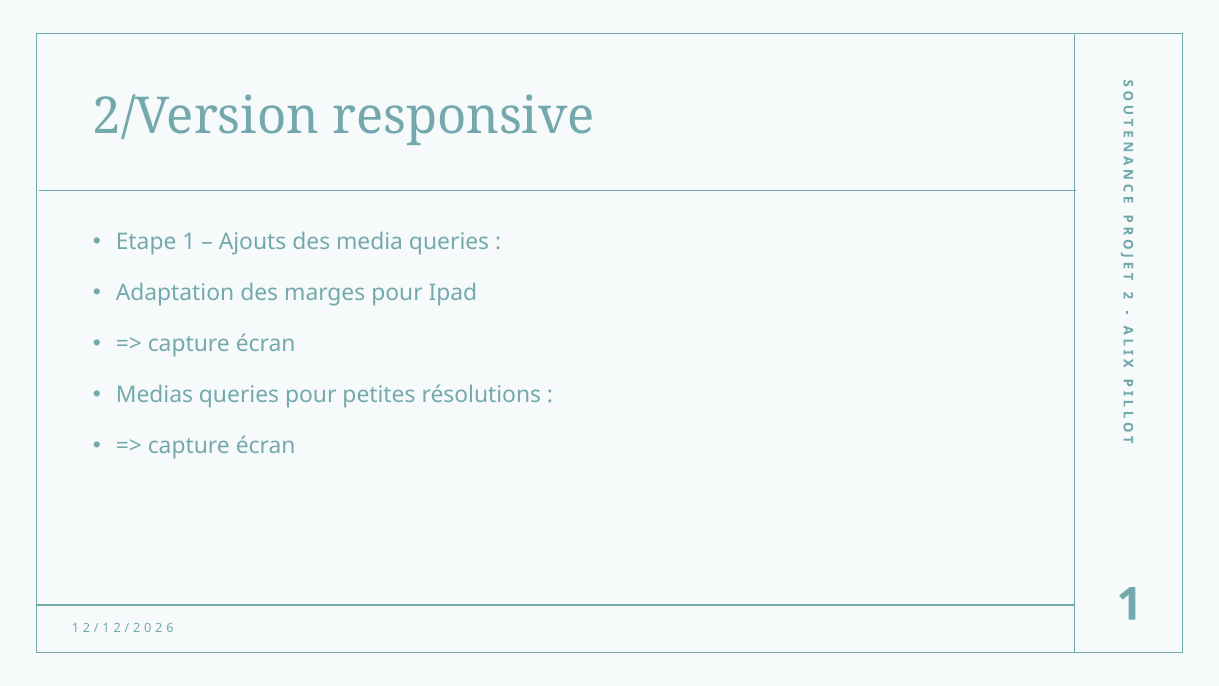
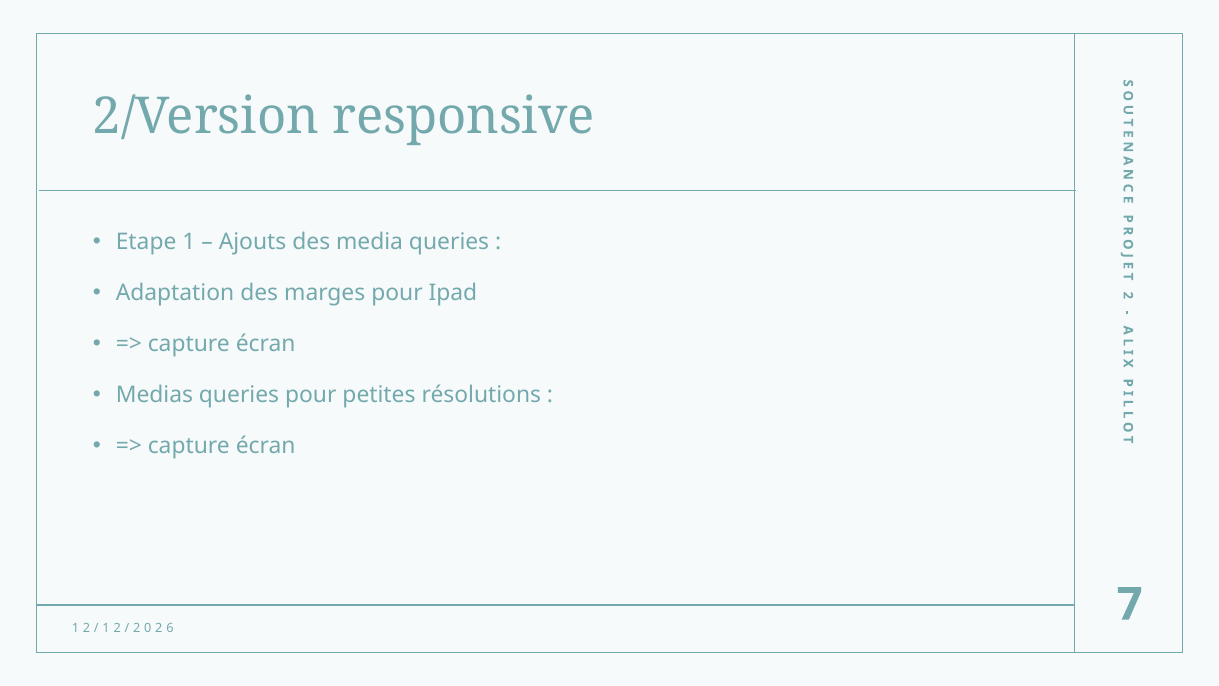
1 at (1130, 604): 1 -> 7
